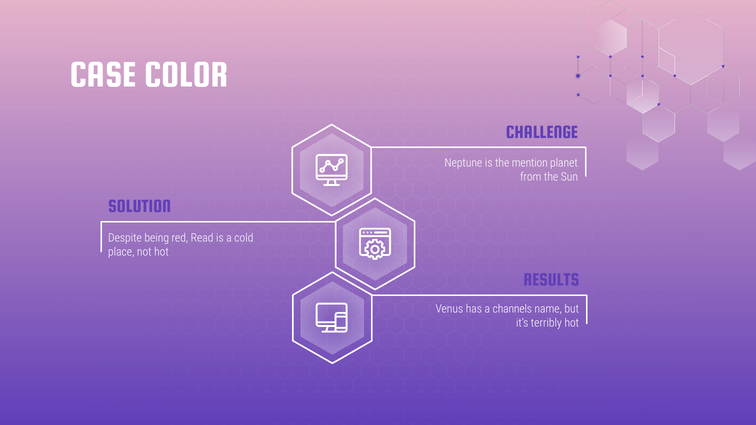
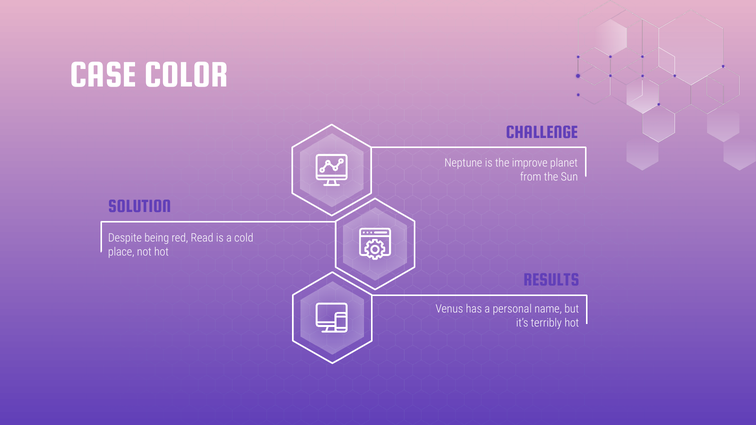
mention: mention -> improve
channels: channels -> personal
